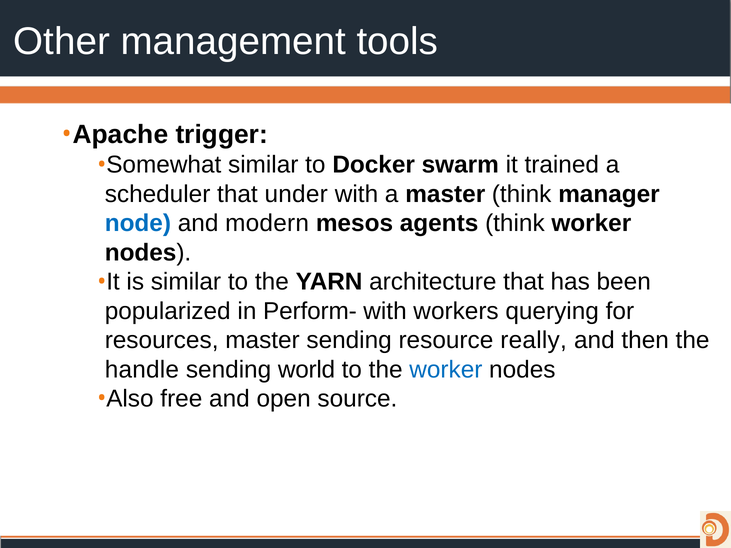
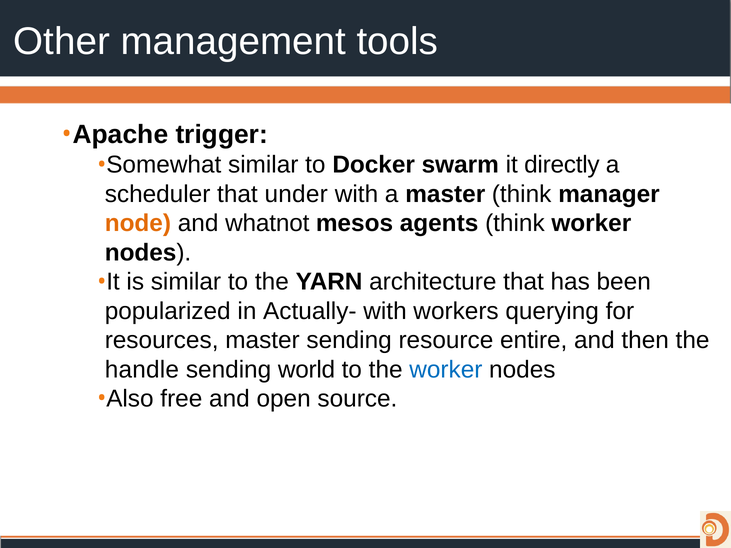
trained: trained -> directly
node colour: blue -> orange
modern: modern -> whatnot
Perform-: Perform- -> Actually-
really: really -> entire
